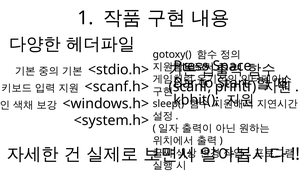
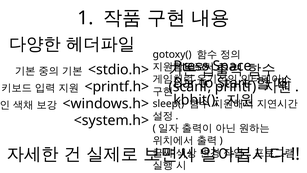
<scanf.h>: <scanf.h> -> <printf.h>
